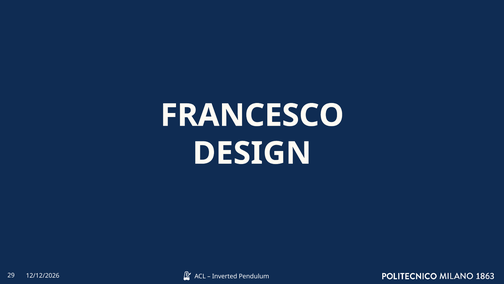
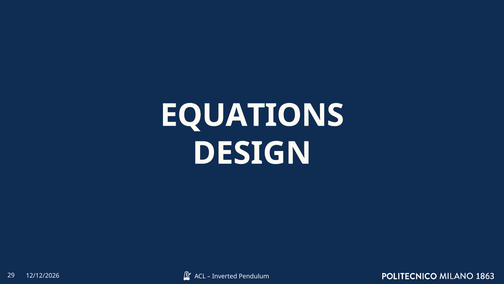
FRANCESCO: FRANCESCO -> EQUATIONS
